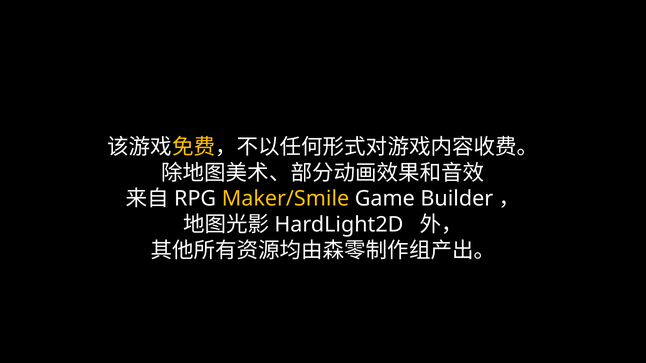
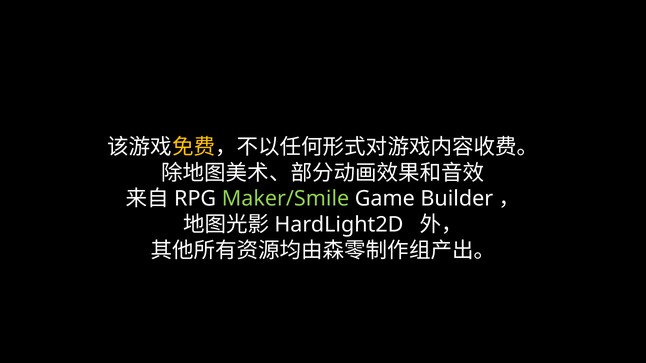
Maker/Smile colour: yellow -> light green
